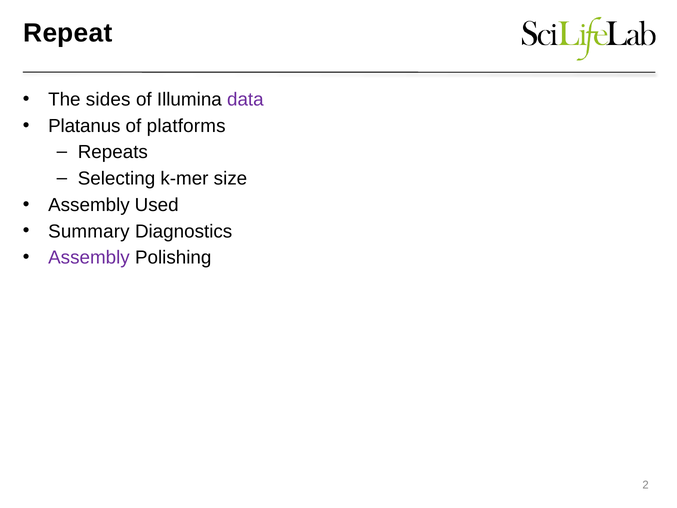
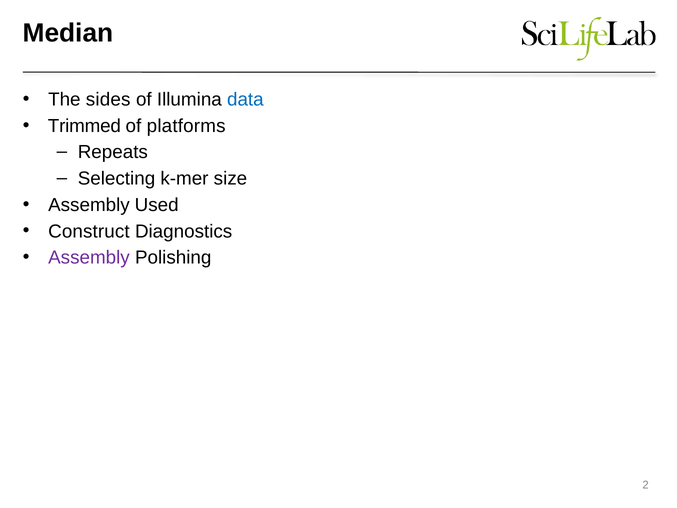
Repeat: Repeat -> Median
data colour: purple -> blue
Platanus: Platanus -> Trimmed
Summary: Summary -> Construct
